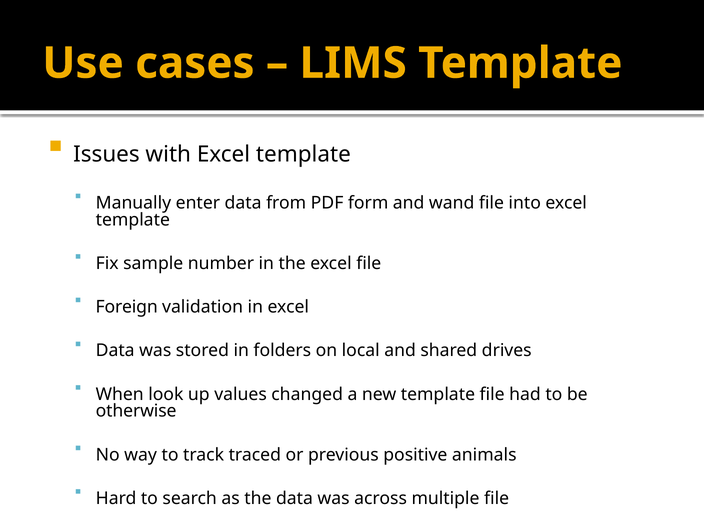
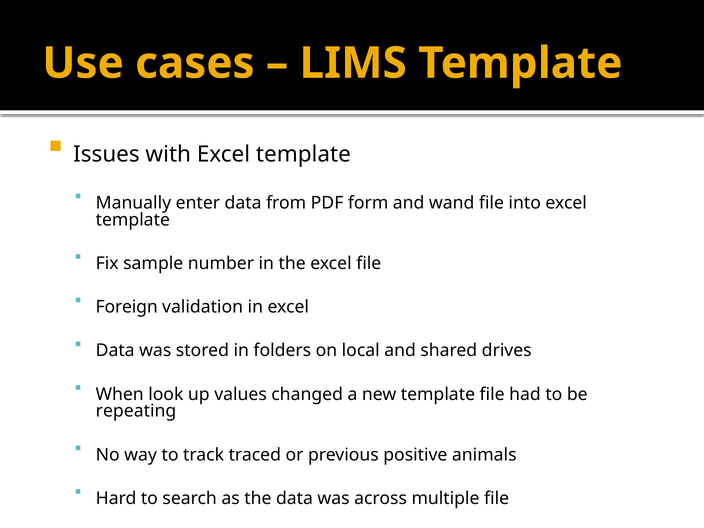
otherwise: otherwise -> repeating
